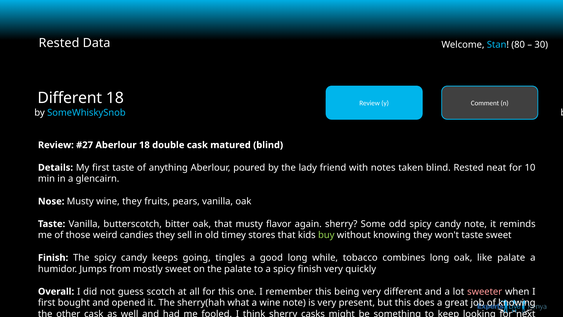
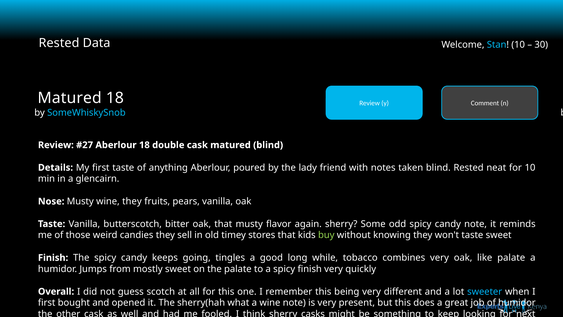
Stan 80: 80 -> 10
Different at (70, 98): Different -> Matured
combines long: long -> very
sweeter colour: pink -> light blue
of knowing: knowing -> humidor
